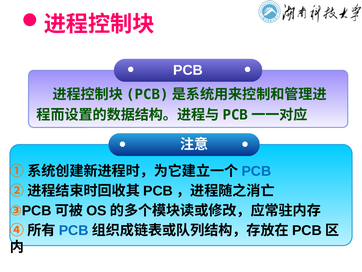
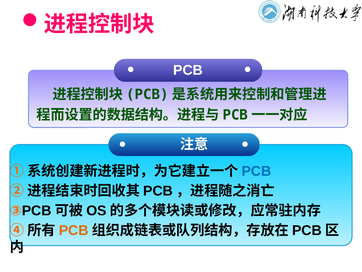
PCB at (74, 230) colour: blue -> orange
